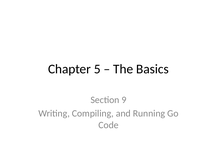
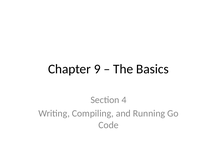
5: 5 -> 9
9: 9 -> 4
